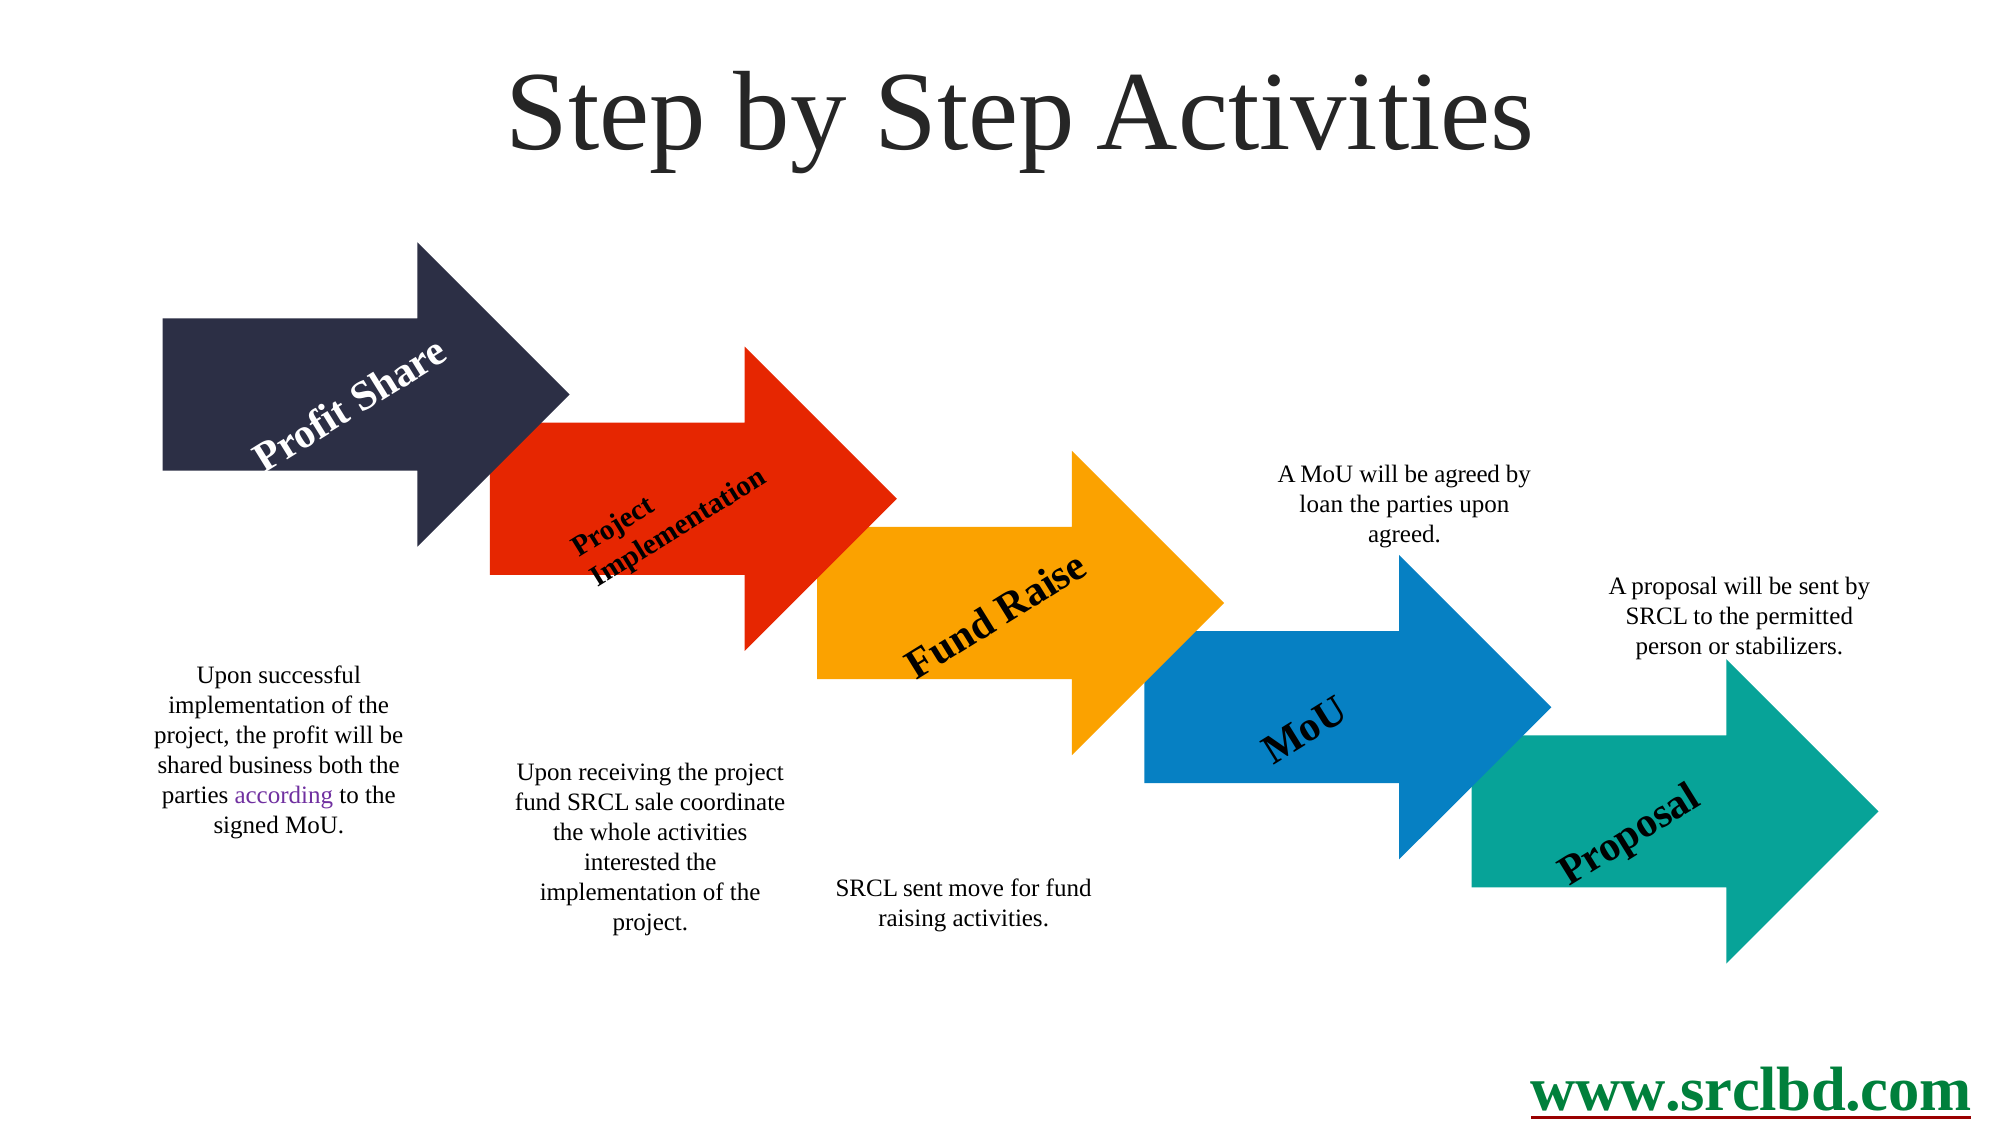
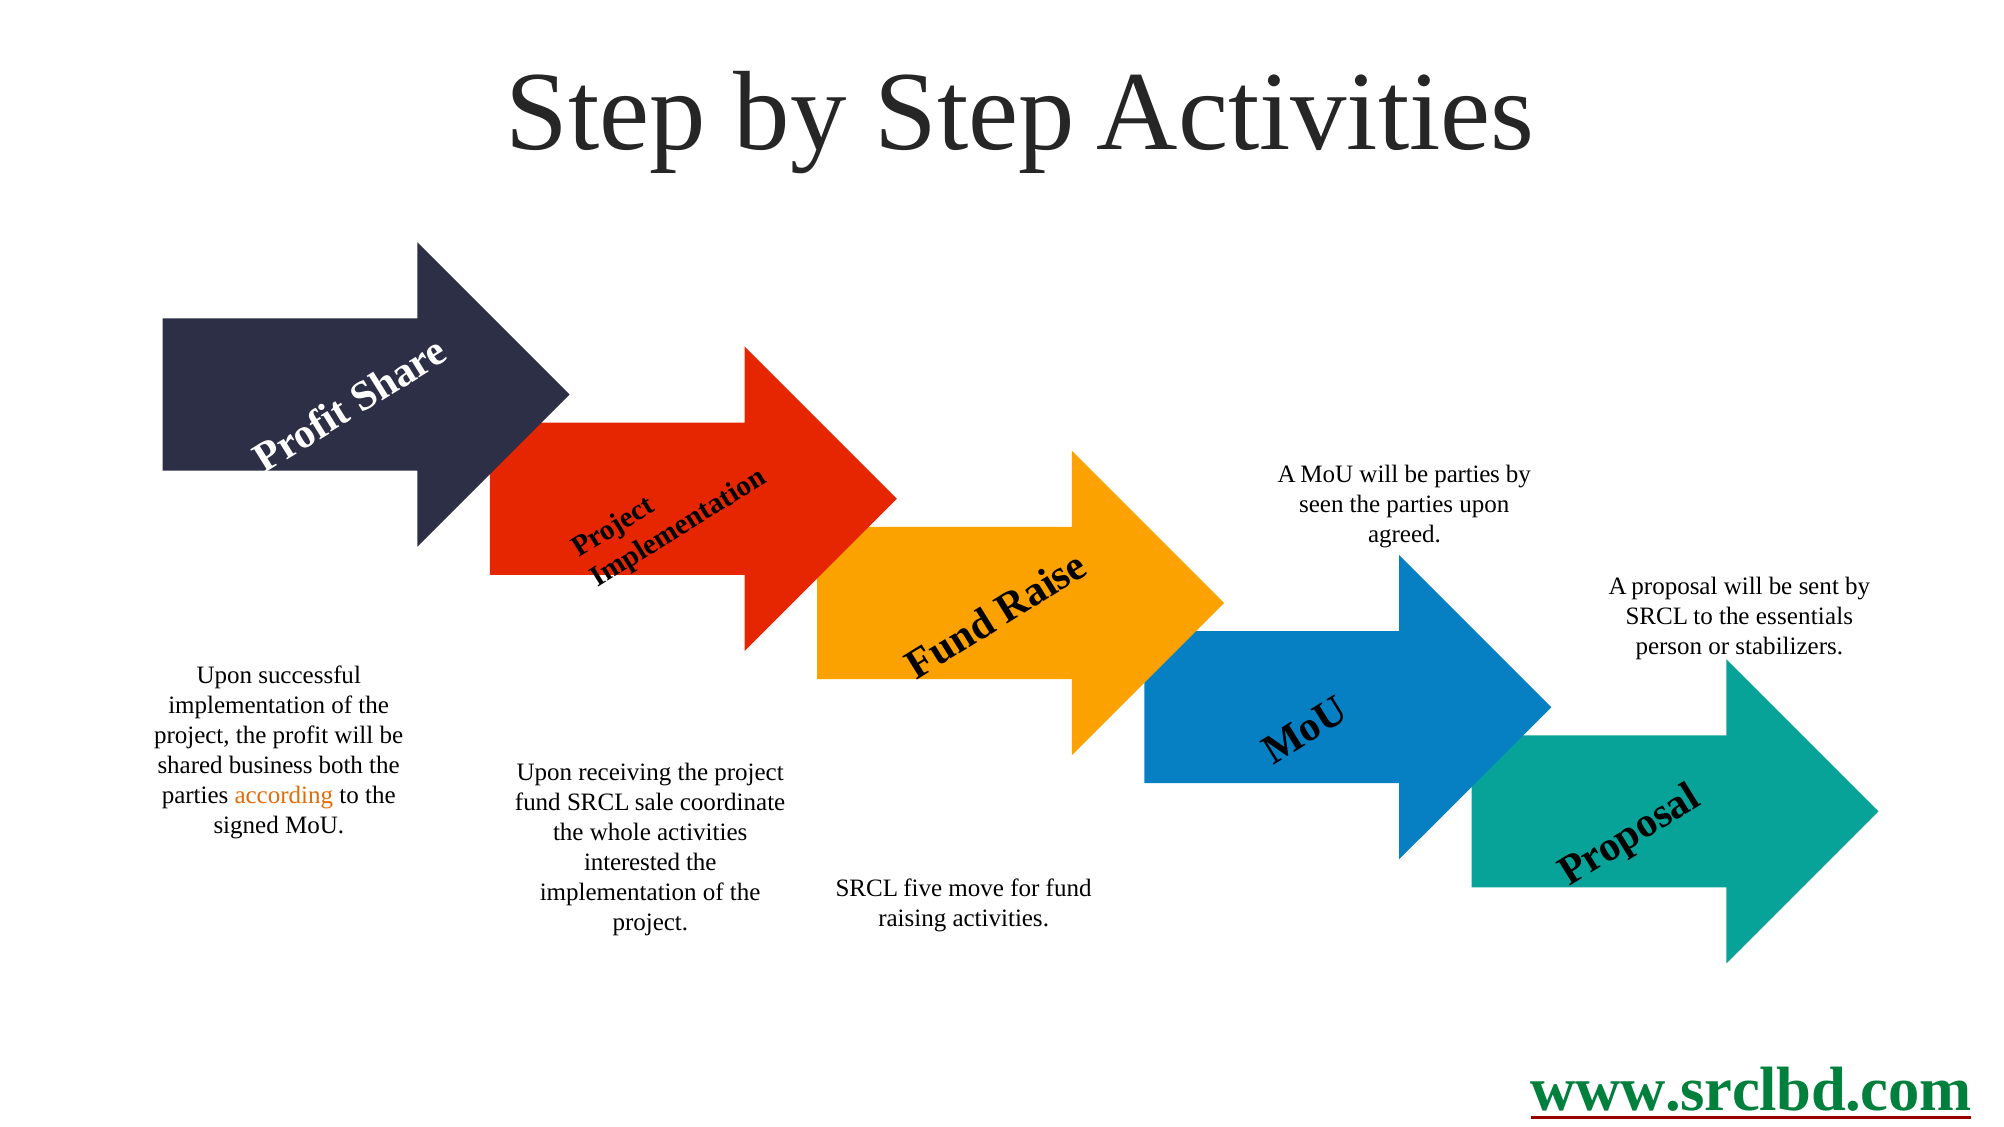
be agreed: agreed -> parties
loan: loan -> seen
permitted: permitted -> essentials
according colour: purple -> orange
SRCL sent: sent -> five
